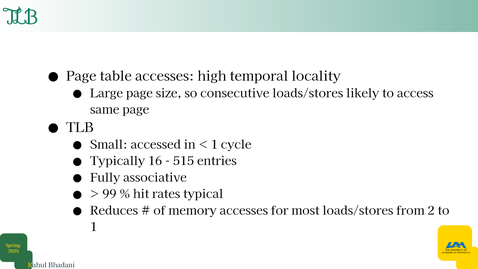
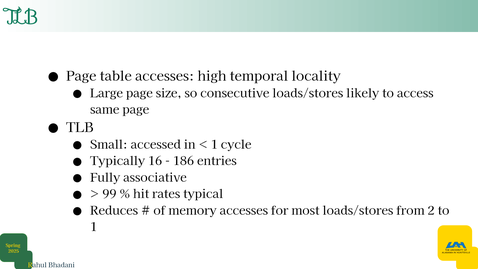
515: 515 -> 186
